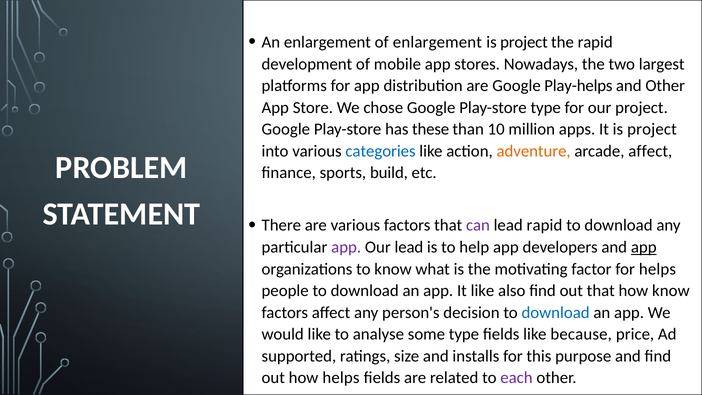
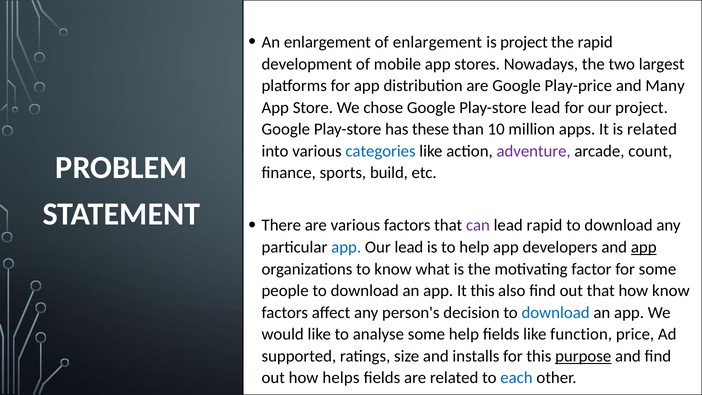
Play-helps: Play-helps -> Play-price
and Other: Other -> Many
Play-store type: type -> lead
It is project: project -> related
adventure colour: orange -> purple
arcade affect: affect -> count
app at (346, 247) colour: purple -> blue
for helps: helps -> some
It like: like -> this
some type: type -> help
because: because -> function
purpose underline: none -> present
each colour: purple -> blue
